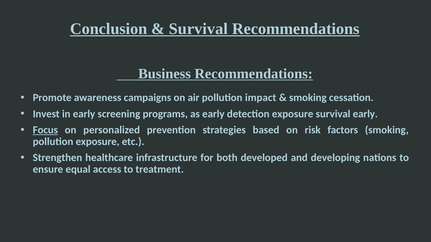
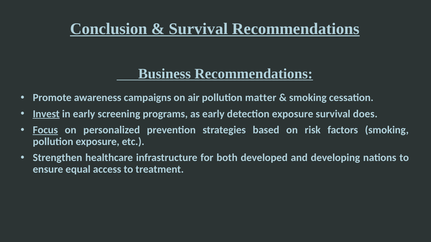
impact: impact -> matter
Invest underline: none -> present
survival early: early -> does
